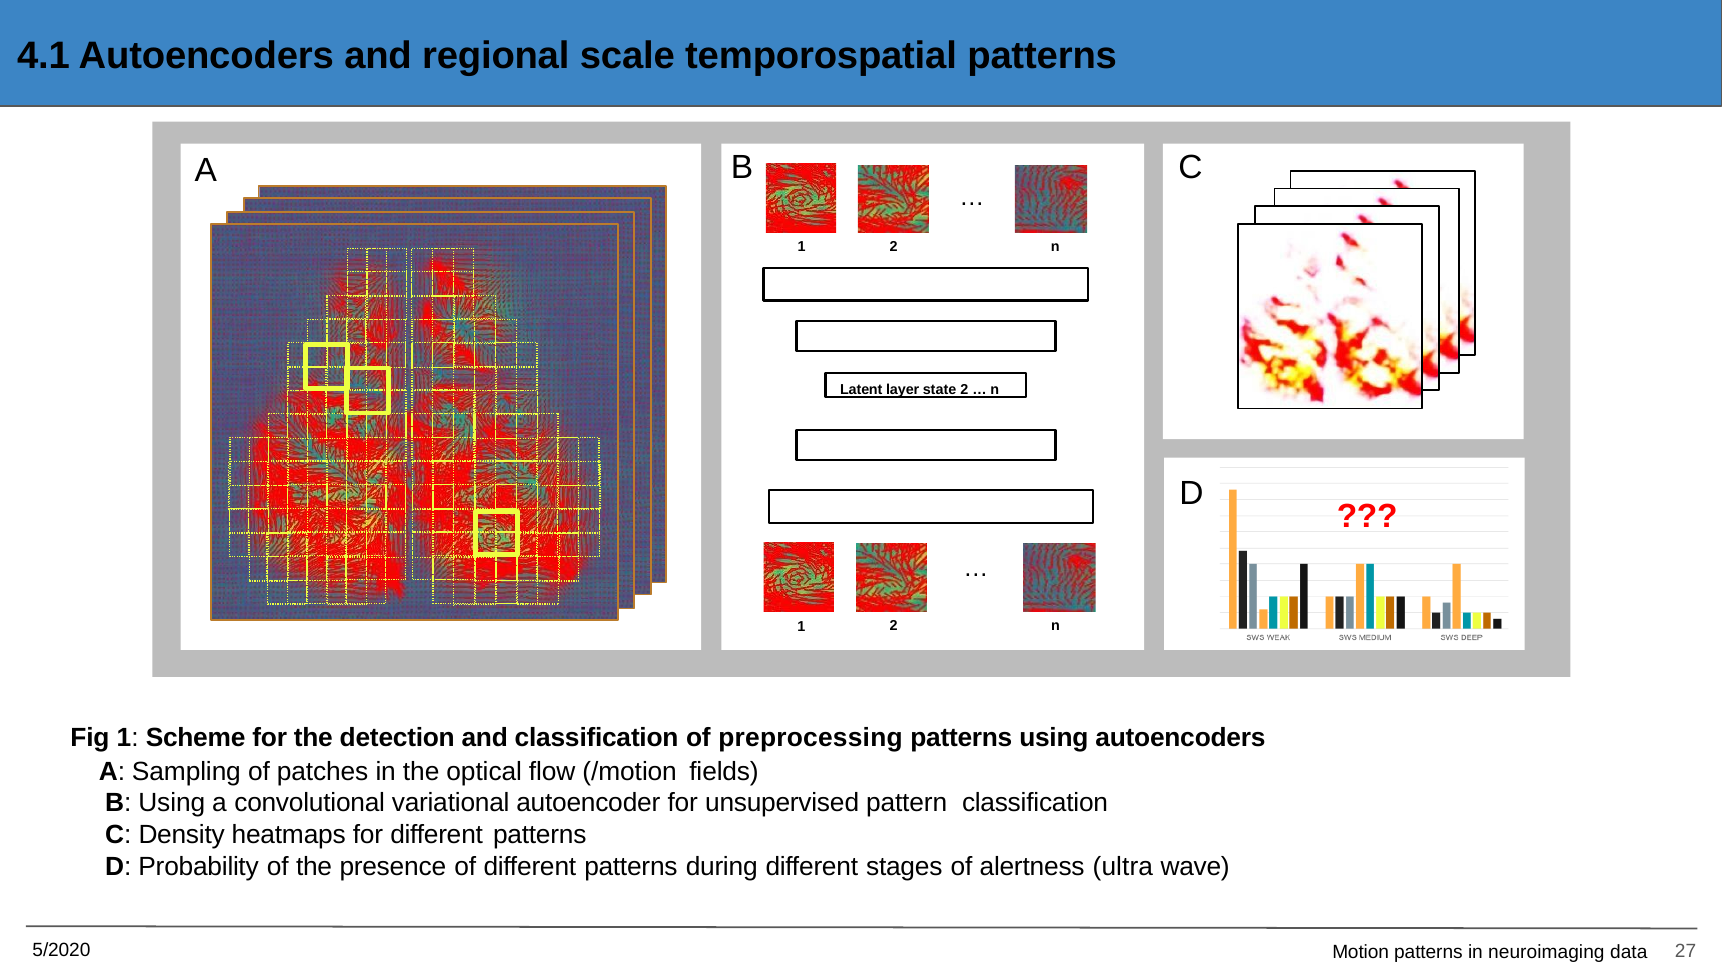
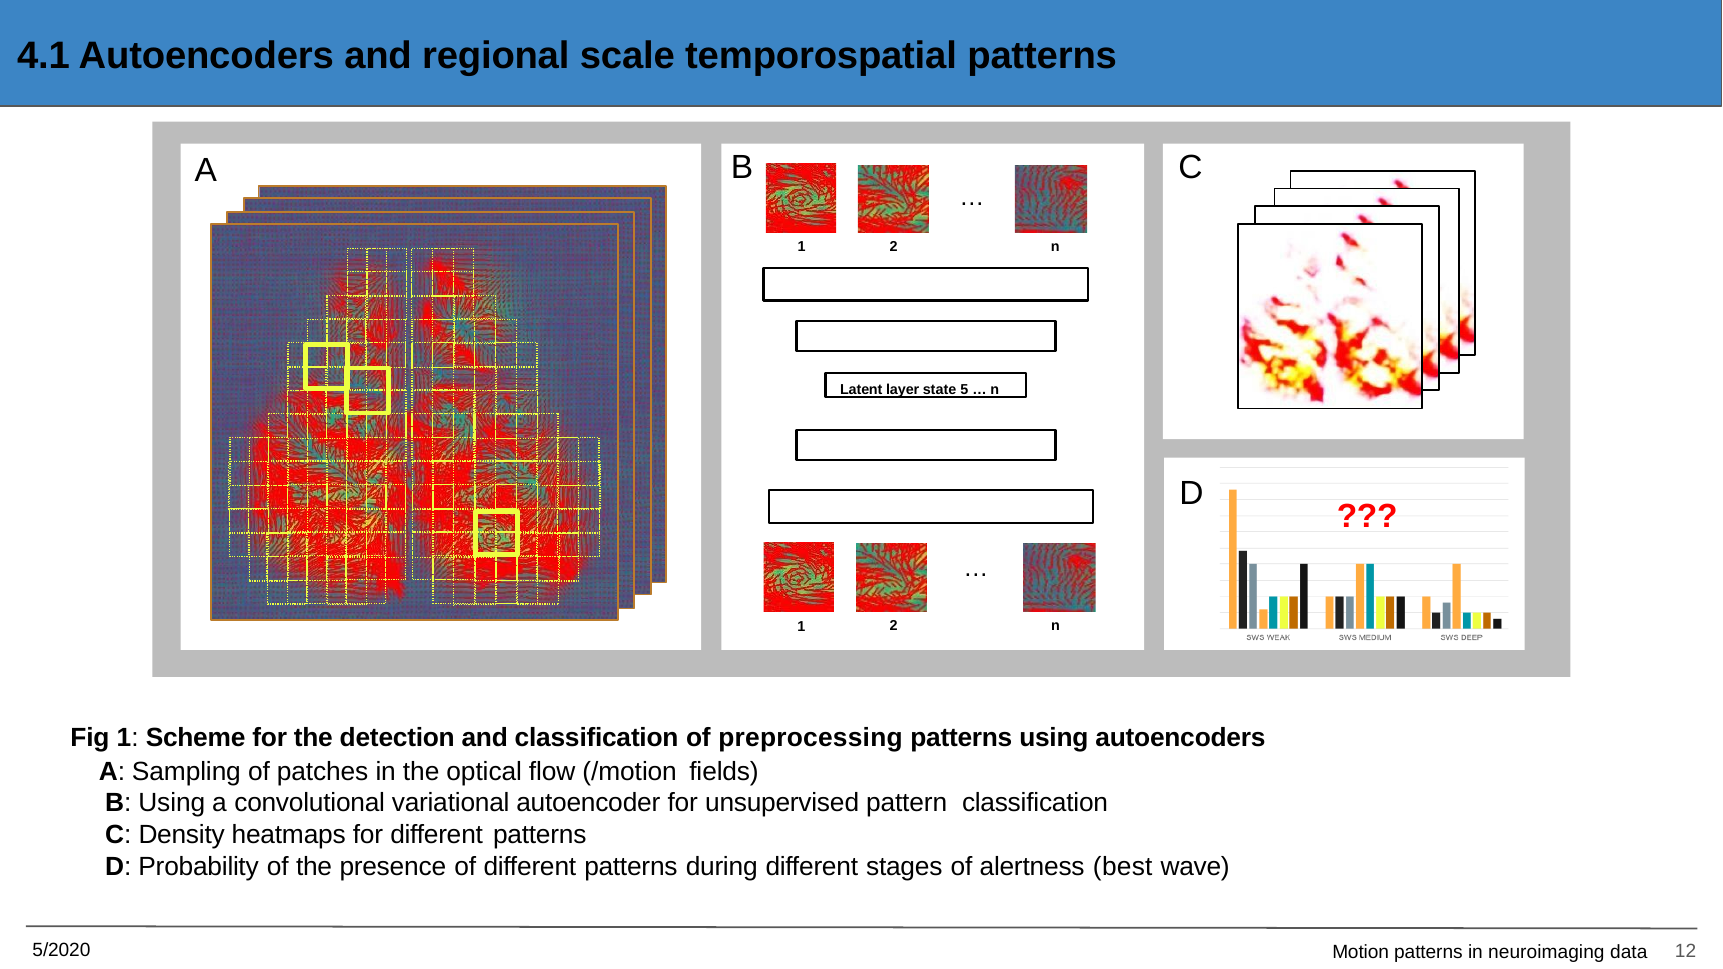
state 2: 2 -> 5
ultra: ultra -> best
27: 27 -> 12
